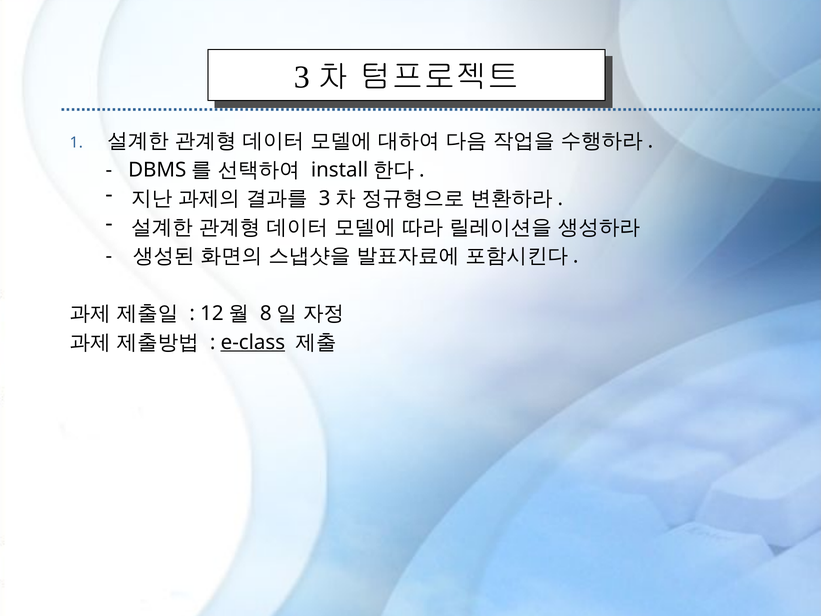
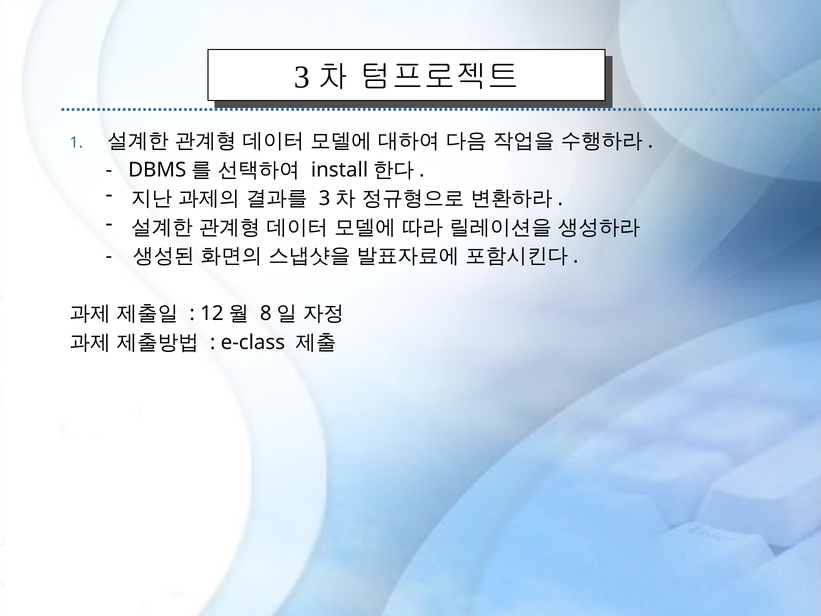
e-class underline: present -> none
